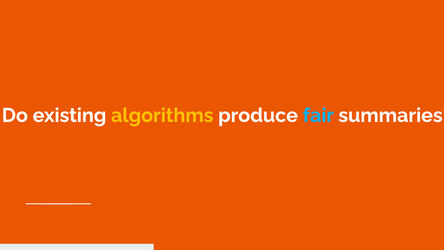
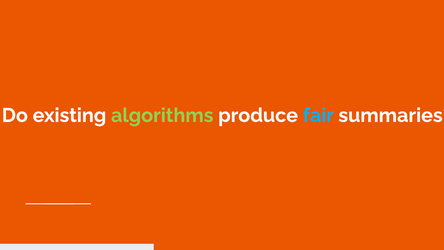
algorithms colour: yellow -> light green
